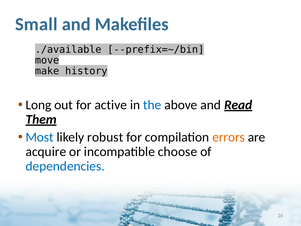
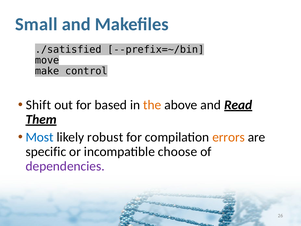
./available: ./available -> ./satisfied
history: history -> control
Long: Long -> Shift
active: active -> based
the colour: blue -> orange
acquire: acquire -> specific
dependencies colour: blue -> purple
